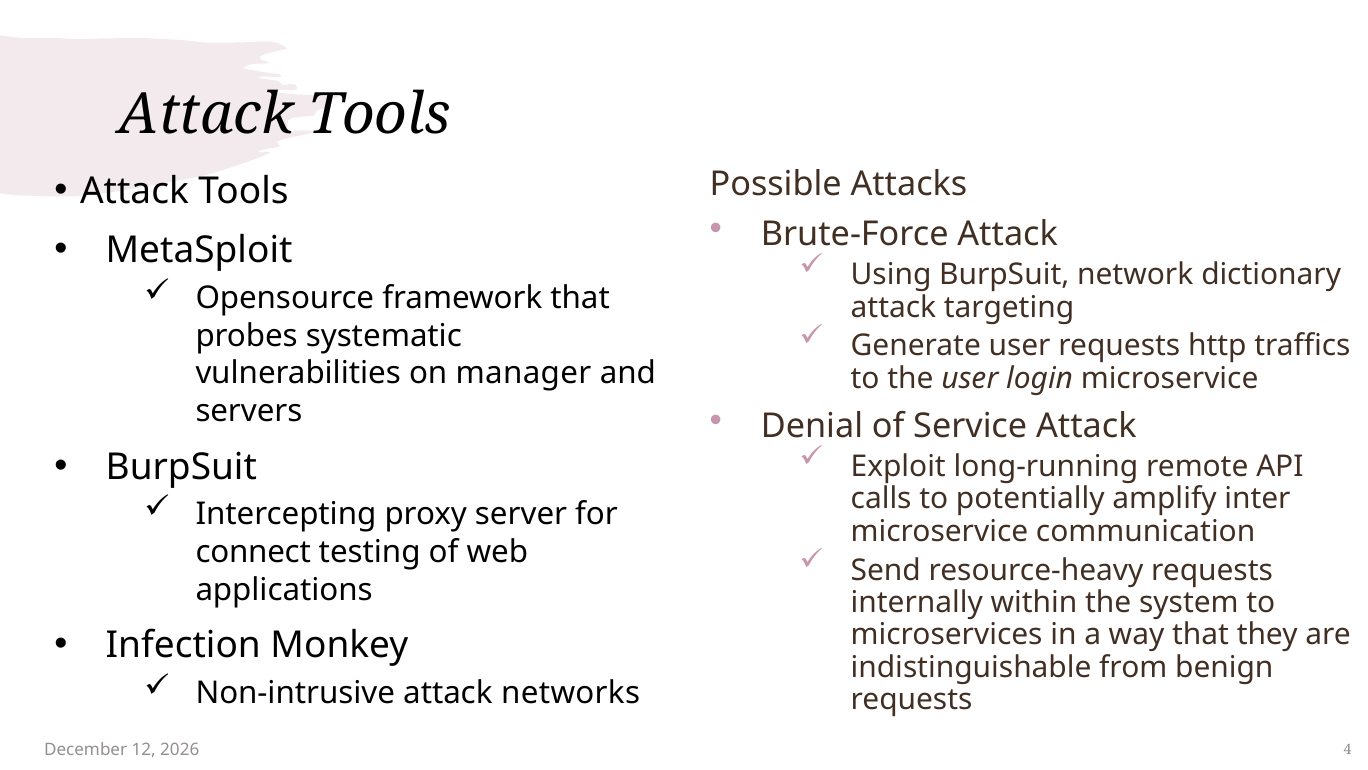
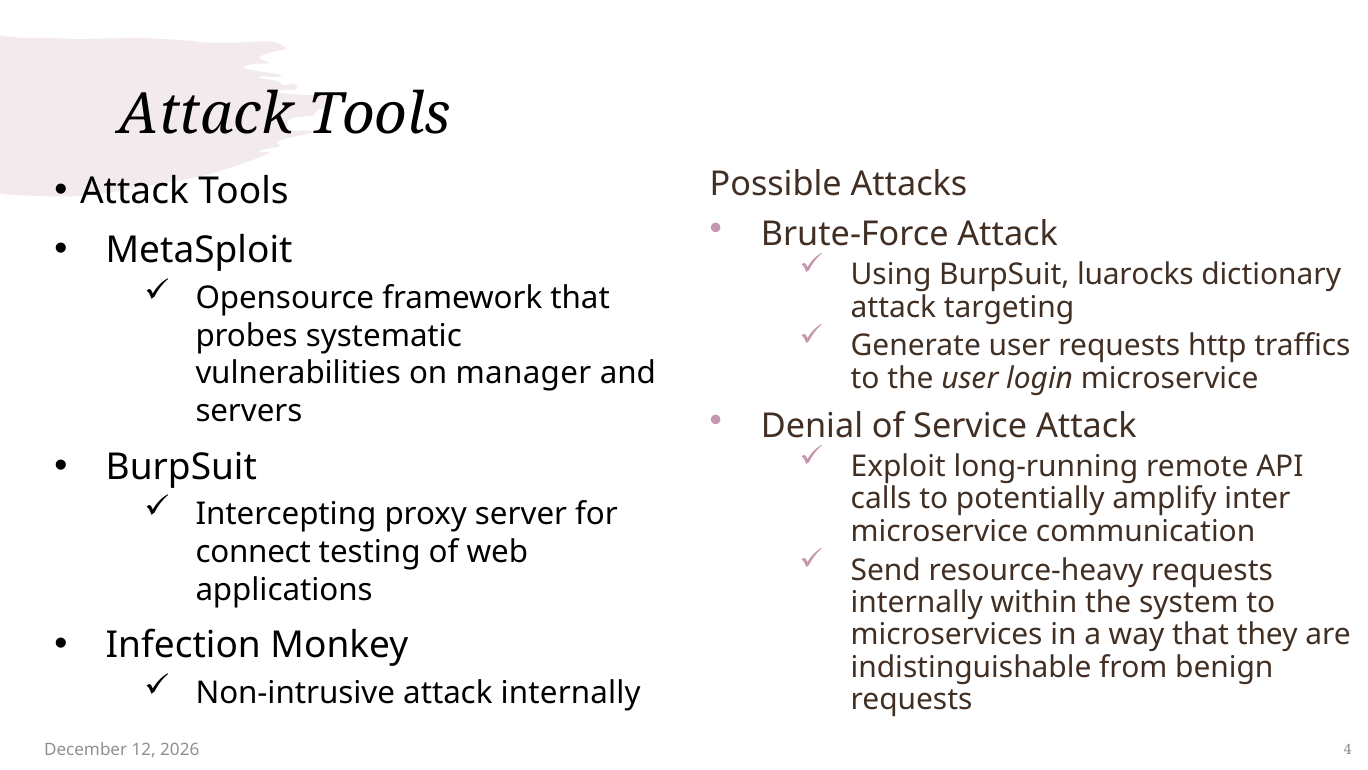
network: network -> luarocks
attack networks: networks -> internally
